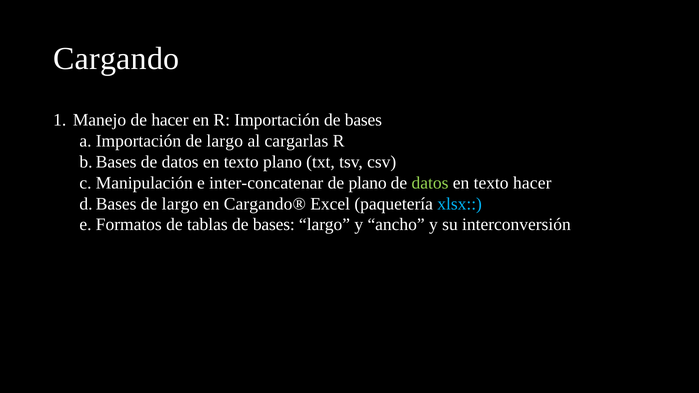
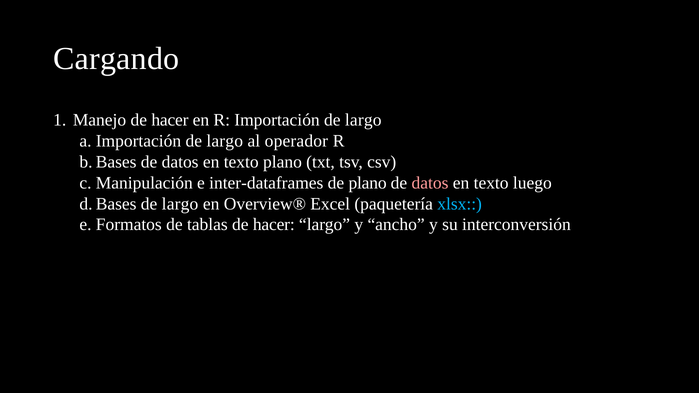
Importación de bases: bases -> largo
cargarlas: cargarlas -> operador
inter-concatenar: inter-concatenar -> inter-dataframes
datos at (430, 183) colour: light green -> pink
texto hacer: hacer -> luego
Cargando®: Cargando® -> Overview®
tablas de bases: bases -> hacer
